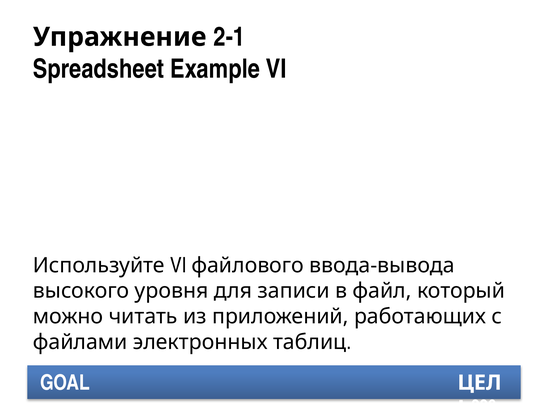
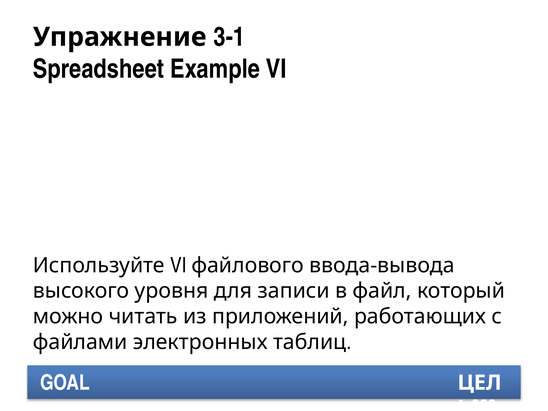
2-1: 2-1 -> 3-1
